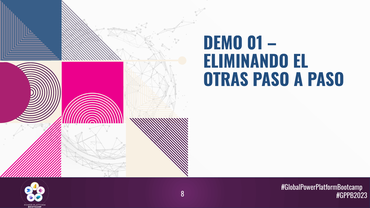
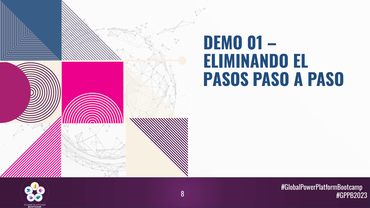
OTRAS: OTRAS -> PASOS
